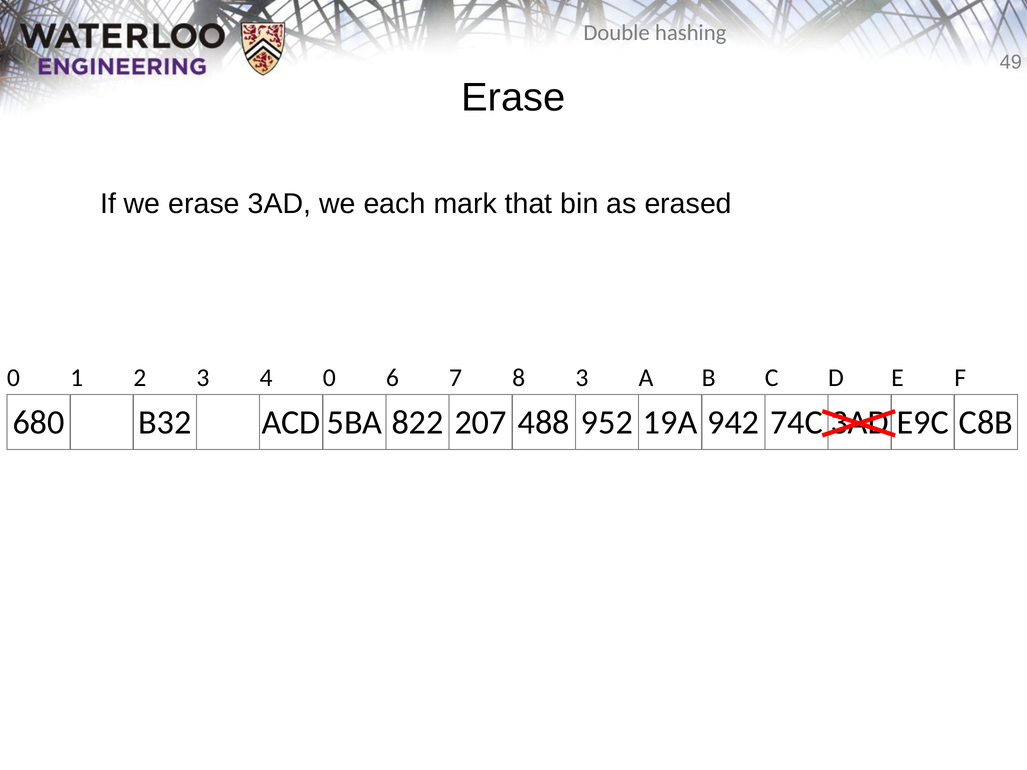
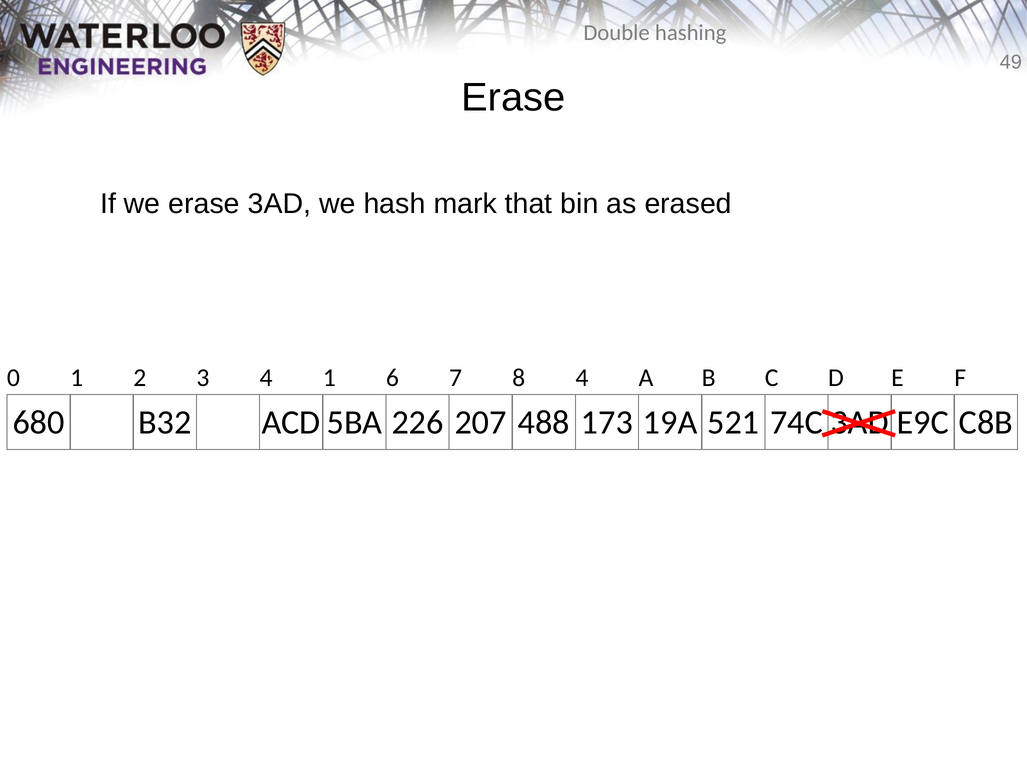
each: each -> hash
4 0: 0 -> 1
8 3: 3 -> 4
822: 822 -> 226
952: 952 -> 173
942: 942 -> 521
